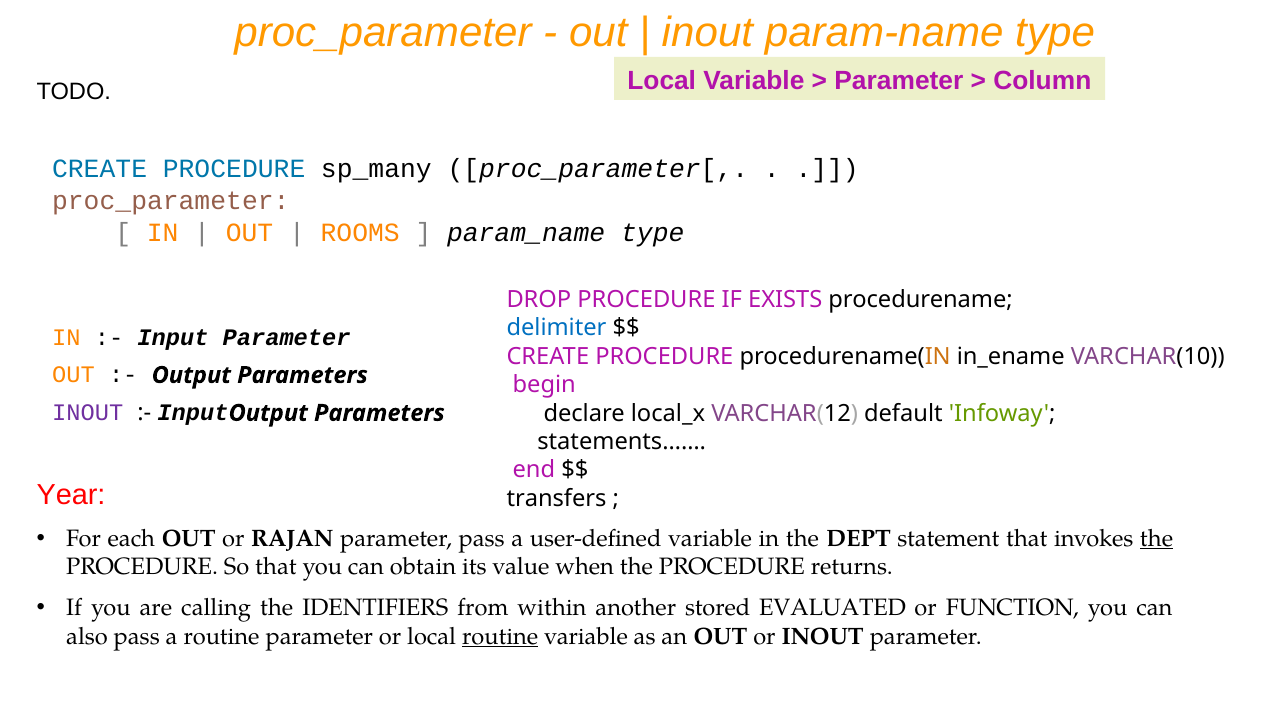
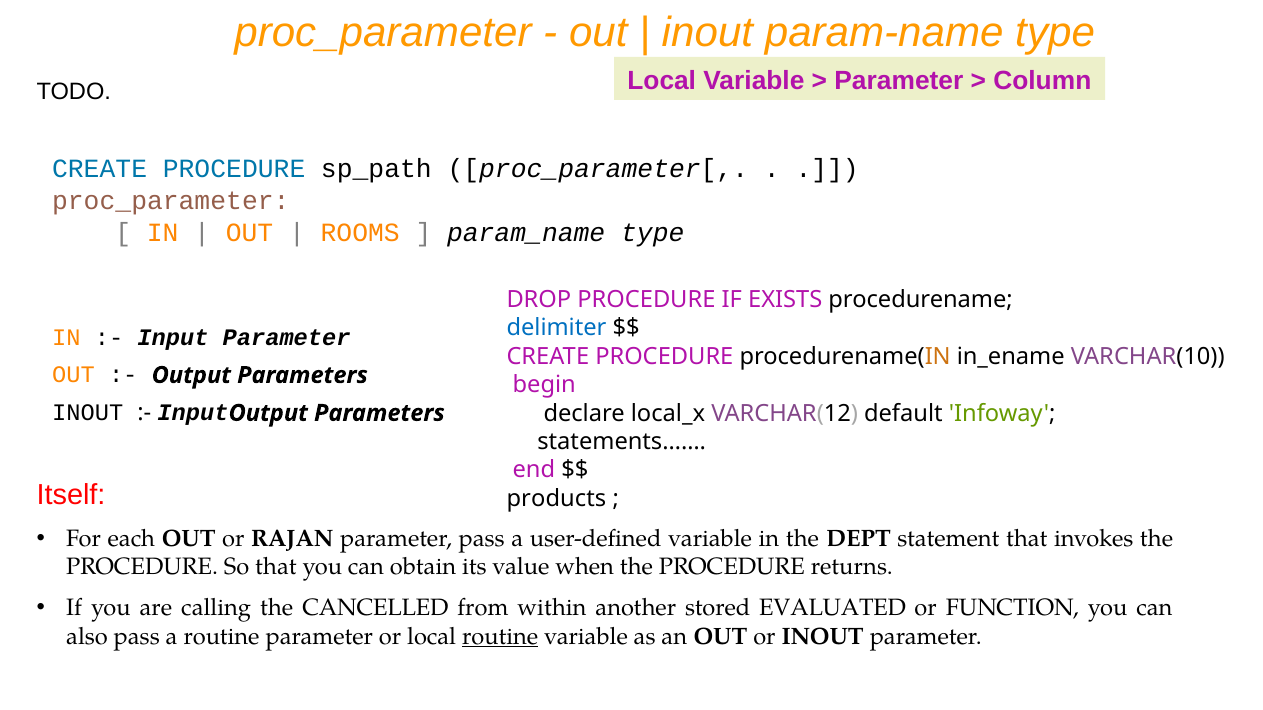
sp_many: sp_many -> sp_path
INOUT at (88, 413) colour: purple -> black
Year: Year -> Itself
transfers: transfers -> products
the at (1157, 539) underline: present -> none
IDENTIFIERS: IDENTIFIERS -> CANCELLED
